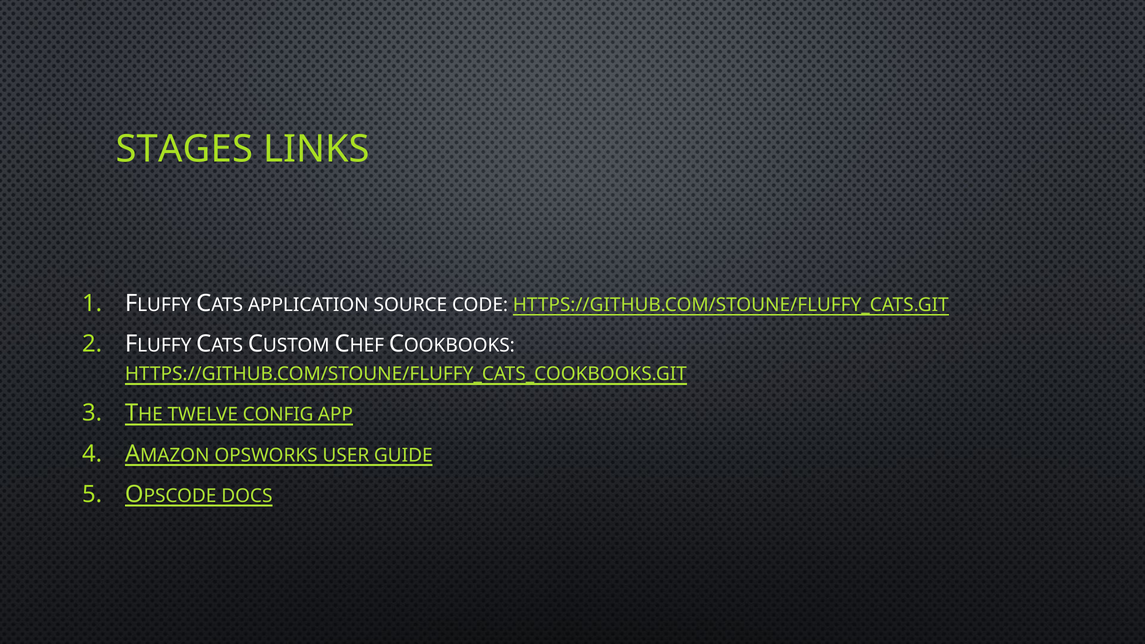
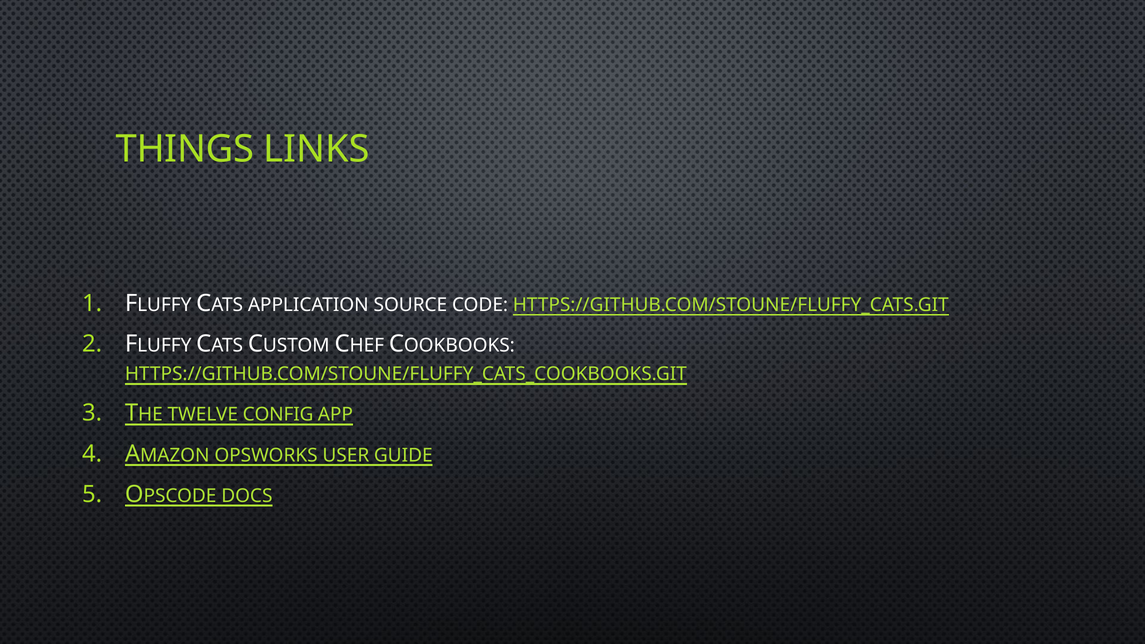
STAGES: STAGES -> THINGS
